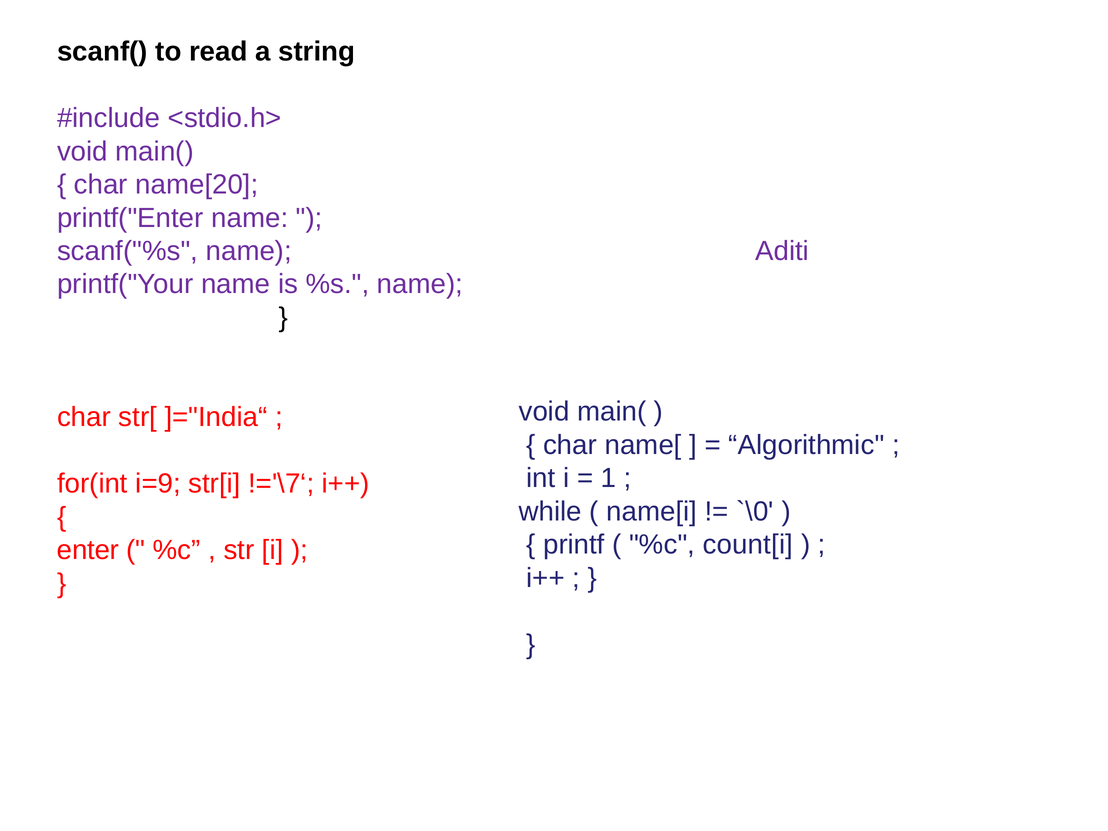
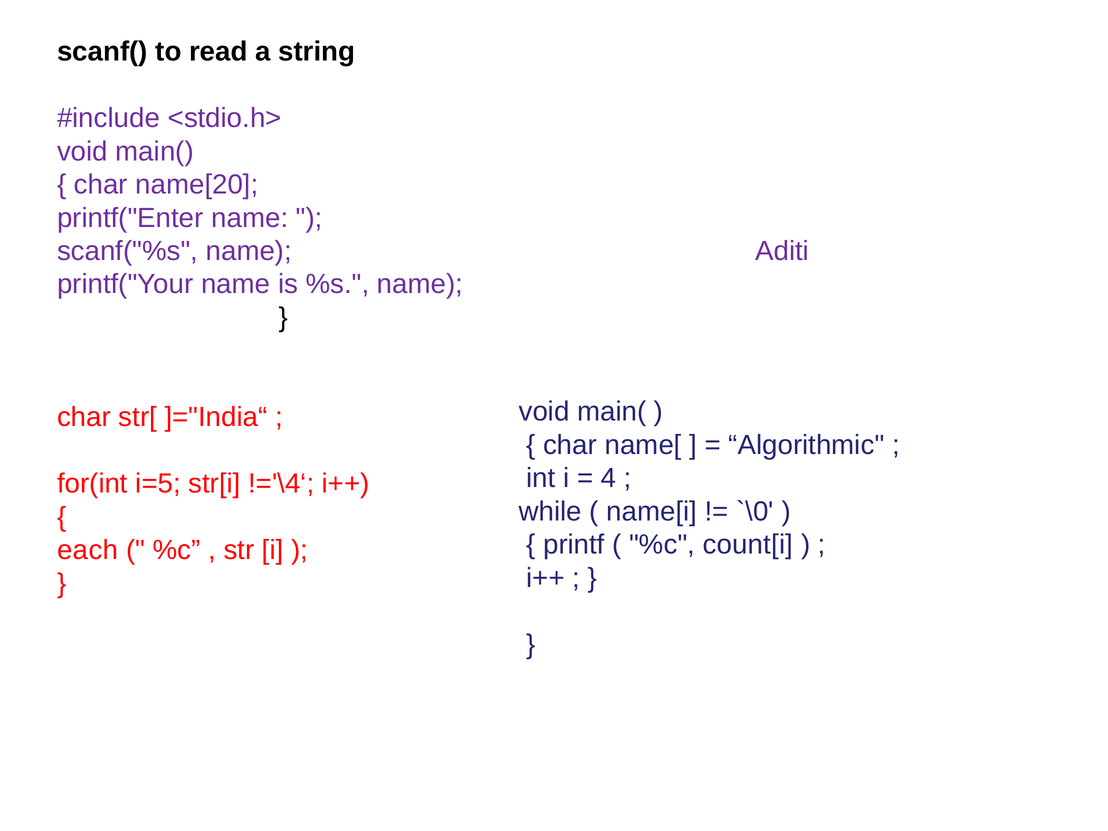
1: 1 -> 4
i=9: i=9 -> i=5
!='\7‘: !='\7‘ -> !='\4‘
enter: enter -> each
